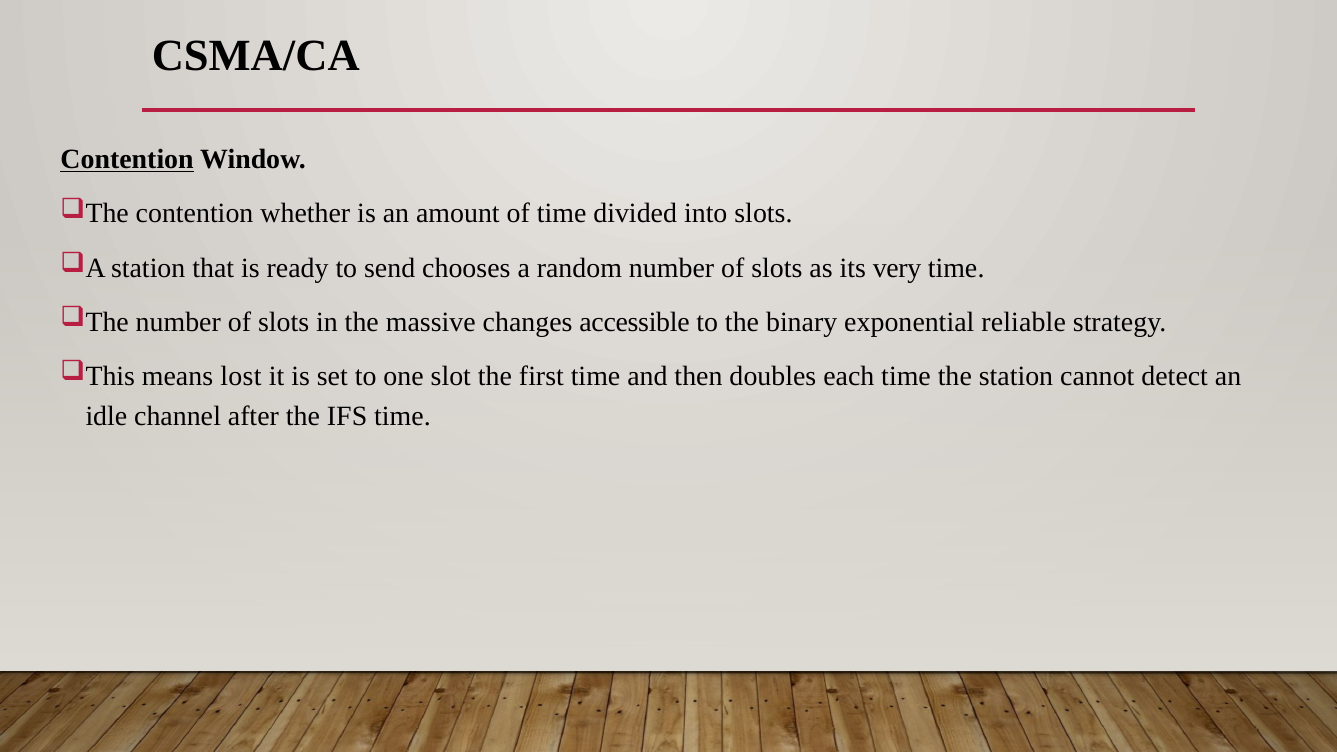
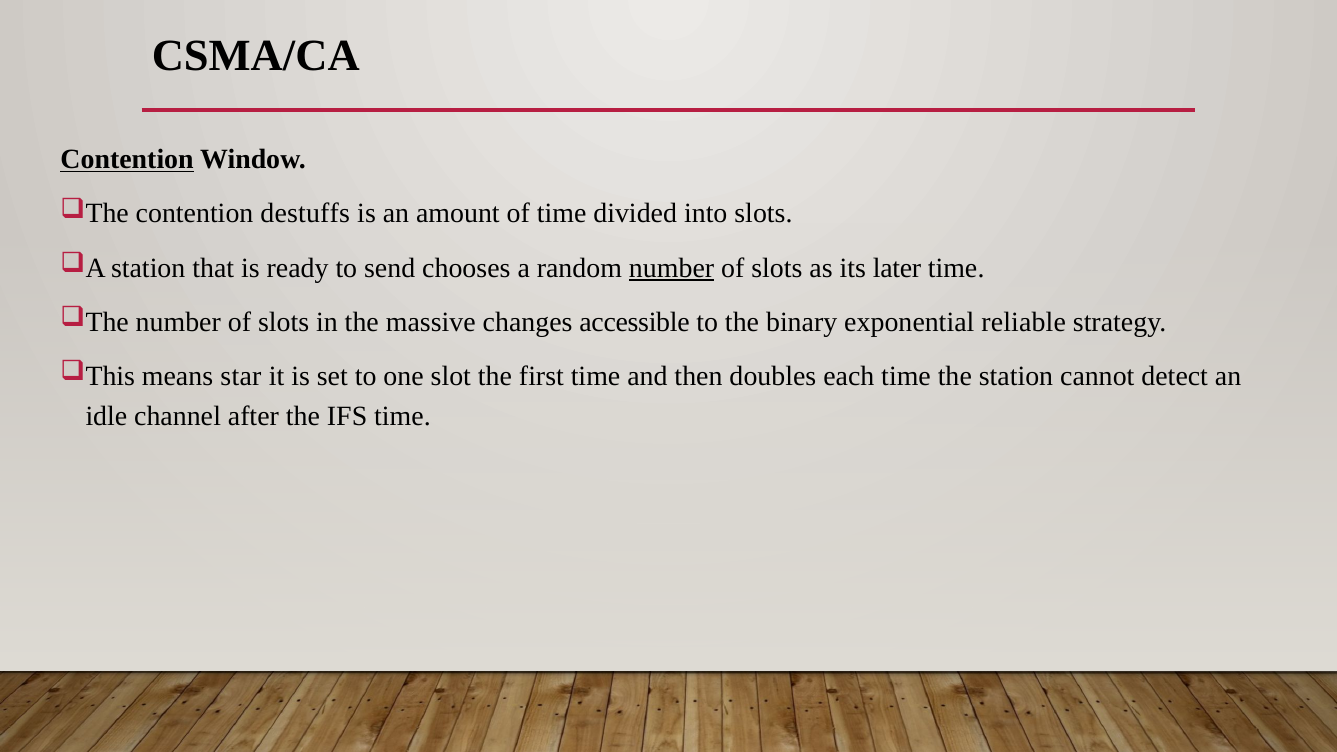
whether: whether -> destuffs
number at (672, 268) underline: none -> present
very: very -> later
lost: lost -> star
